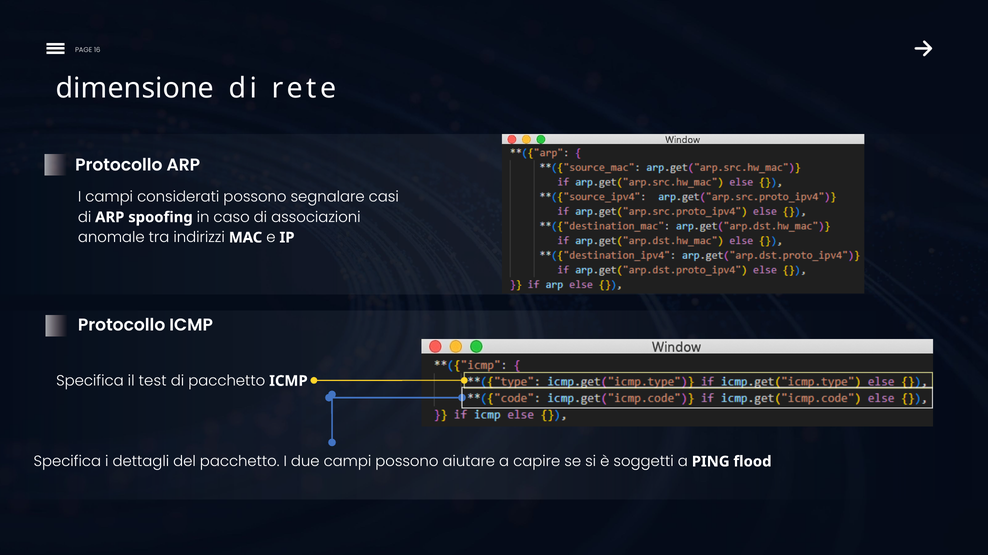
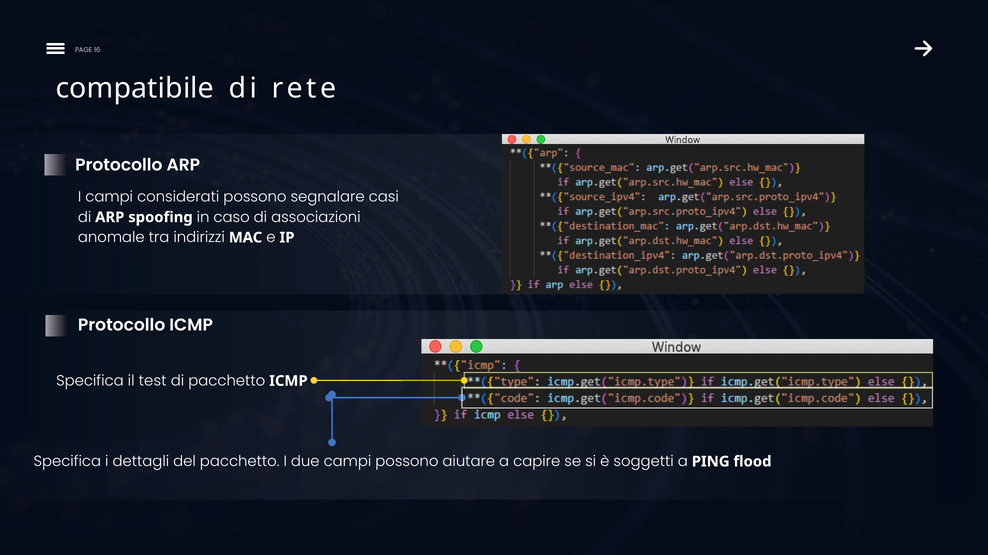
dimensione: dimensione -> compatibile
